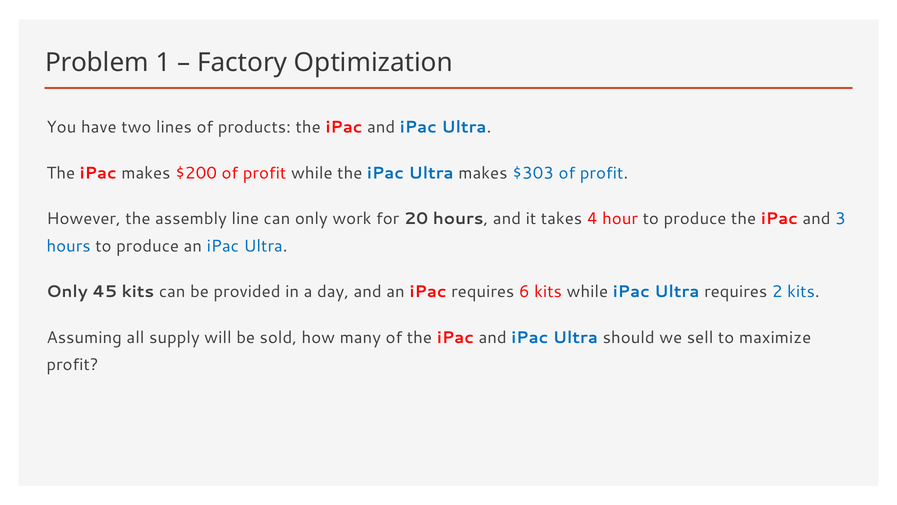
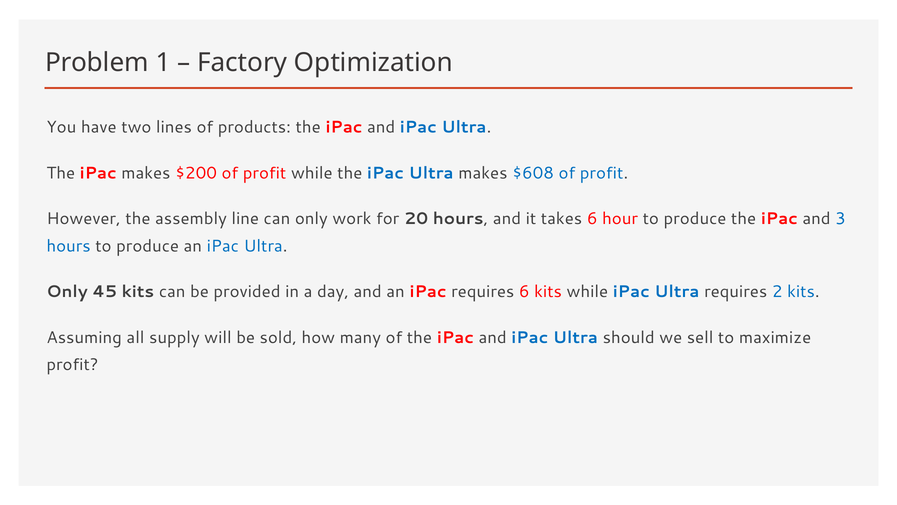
$303: $303 -> $608
takes 4: 4 -> 6
